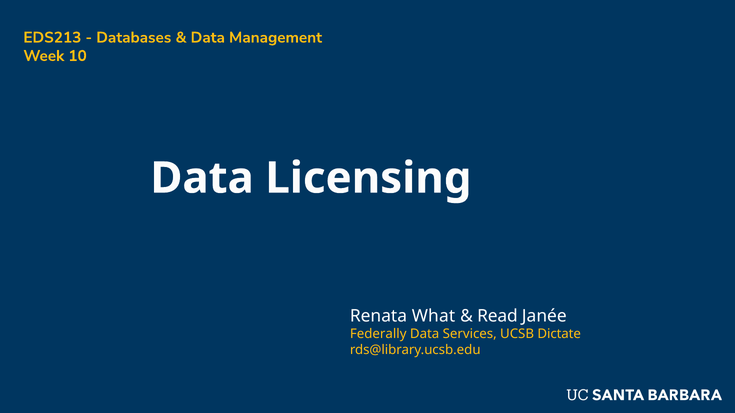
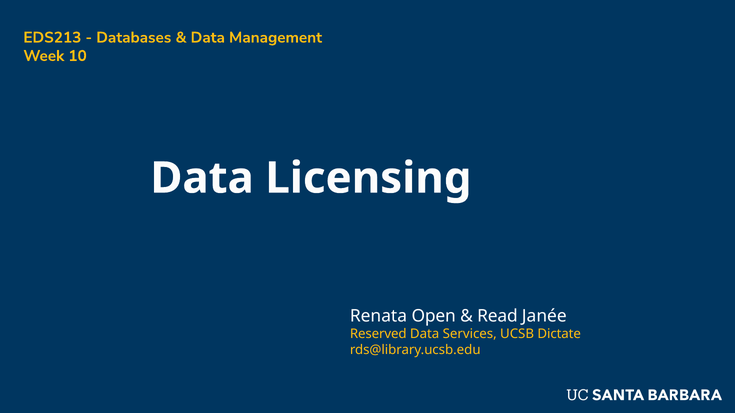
What: What -> Open
Federally: Federally -> Reserved
